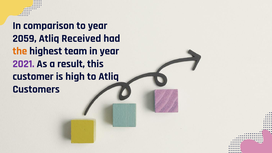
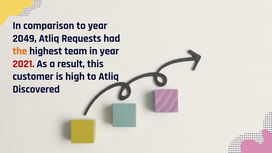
2059: 2059 -> 2049
Received: Received -> Requests
2021 colour: purple -> red
Customers: Customers -> Discovered
